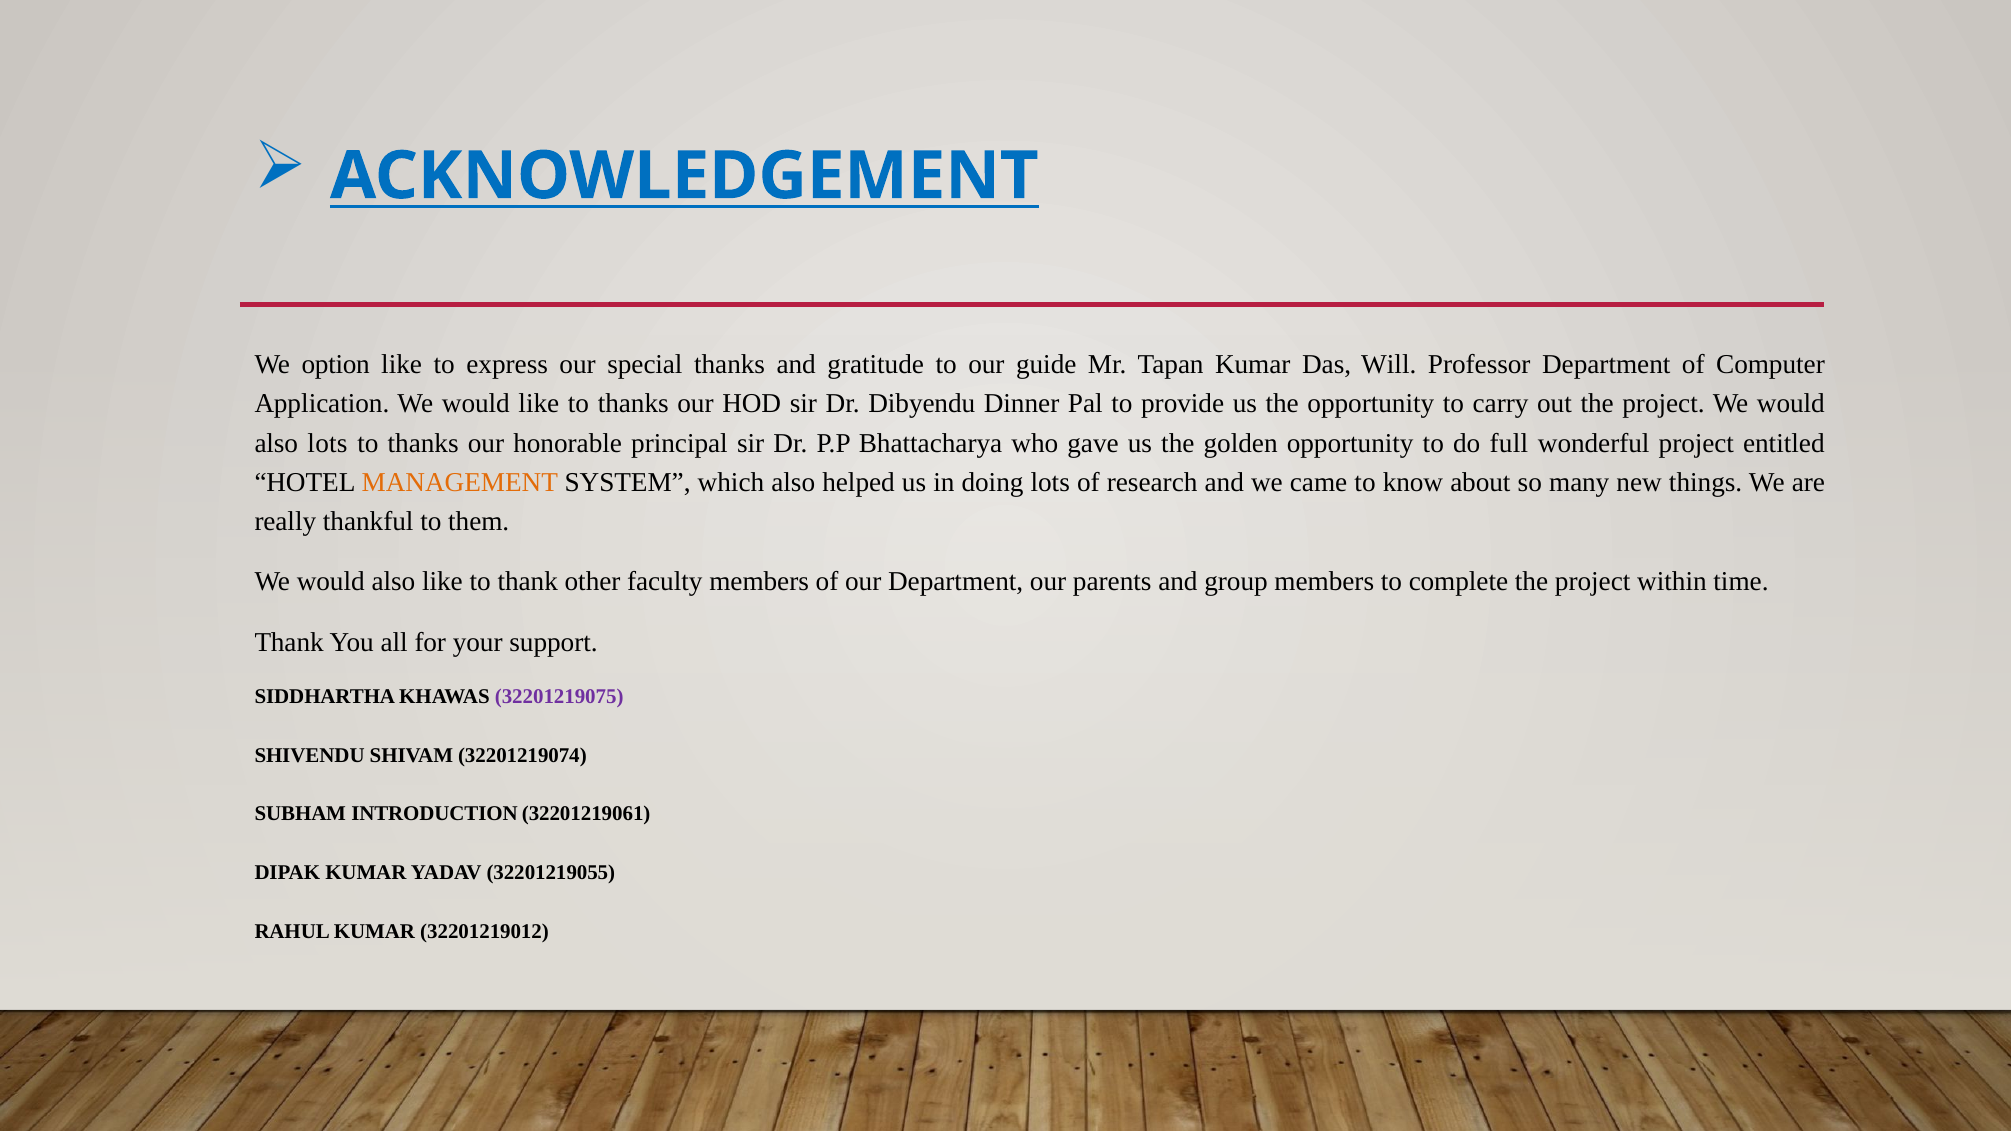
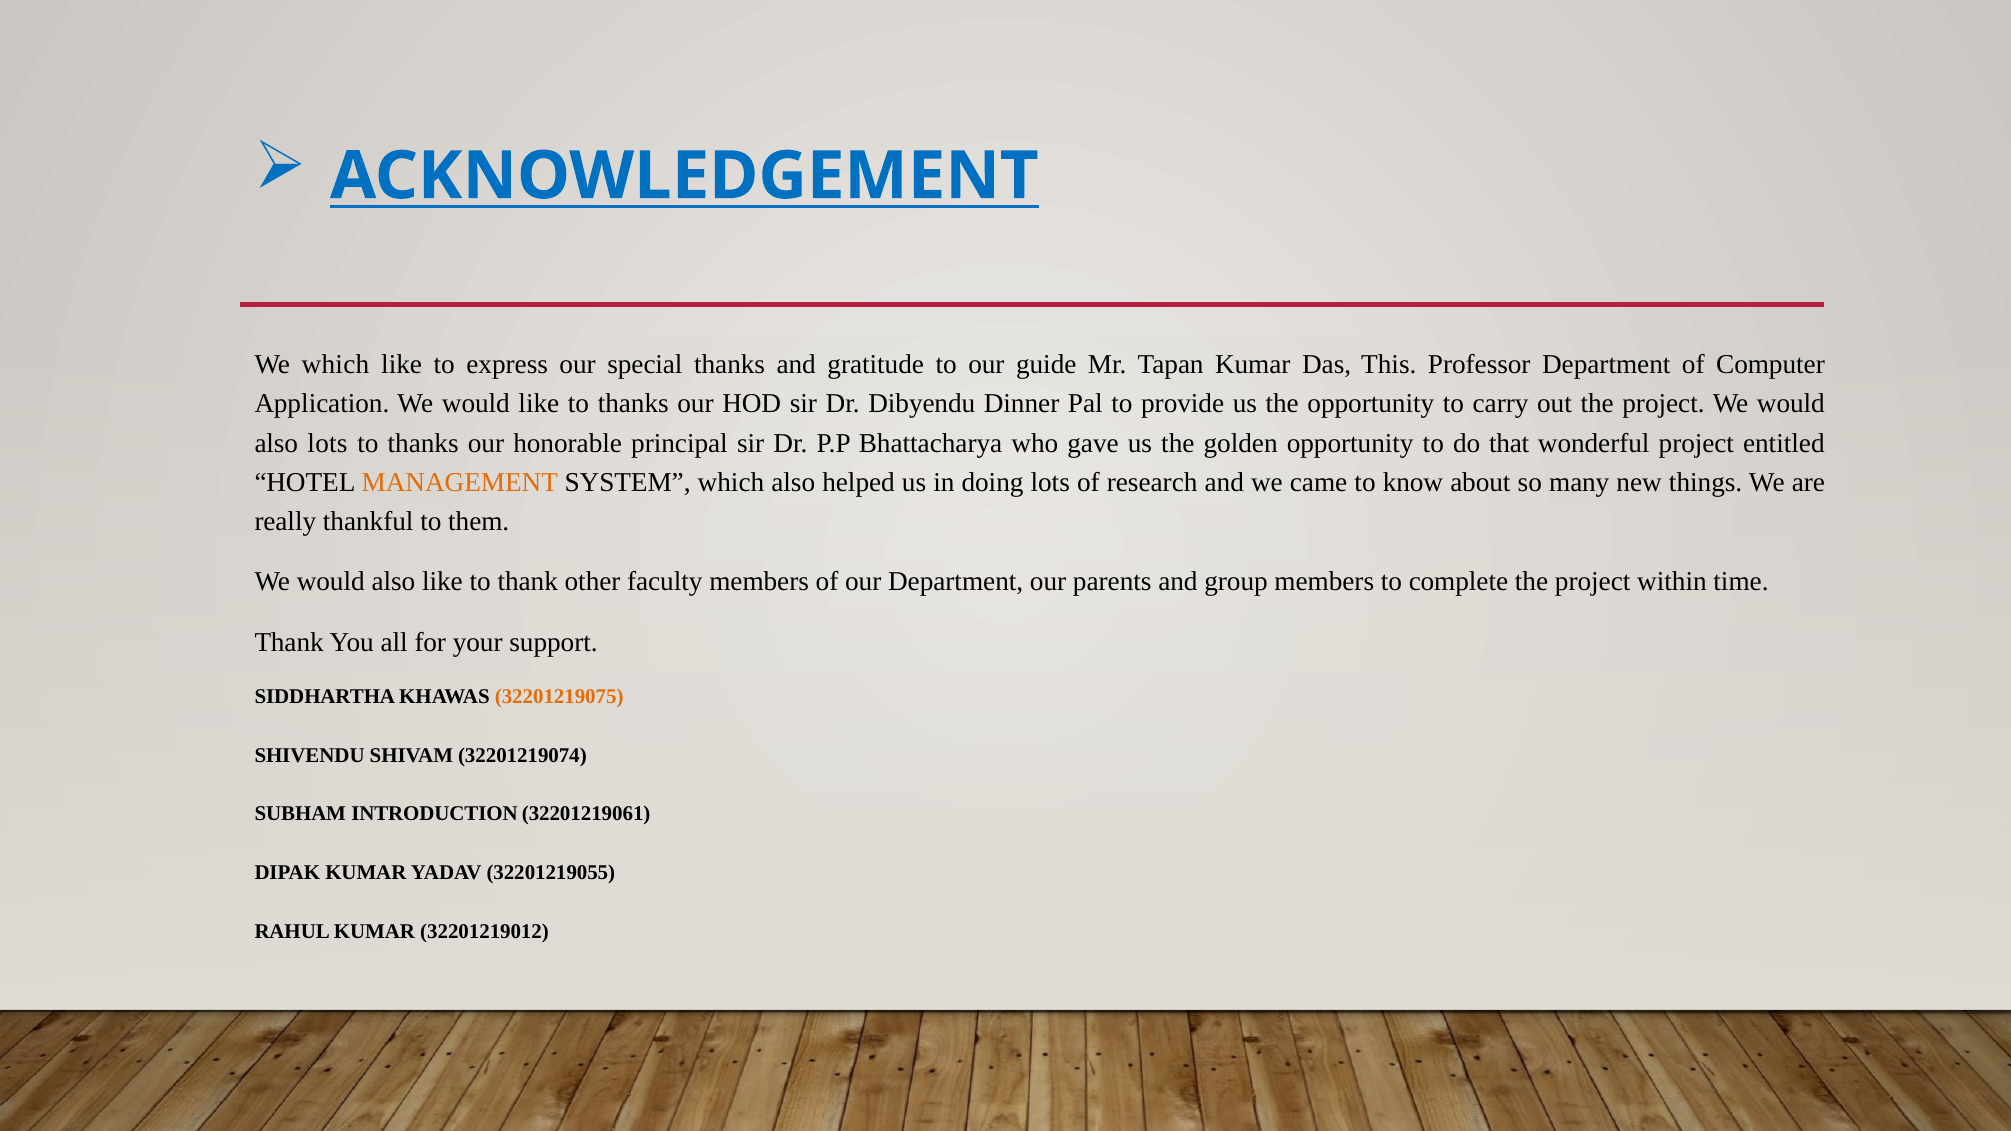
We option: option -> which
Will: Will -> This
full: full -> that
32201219075 colour: purple -> orange
